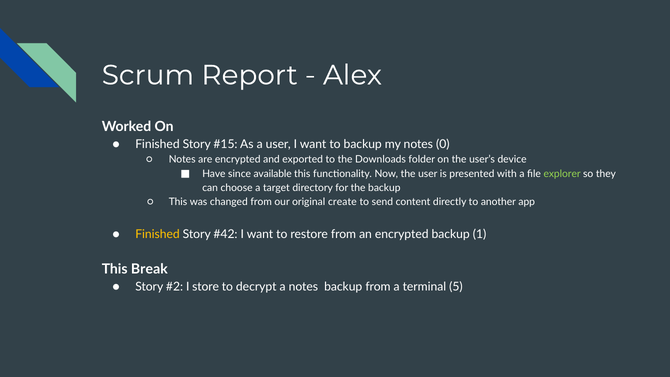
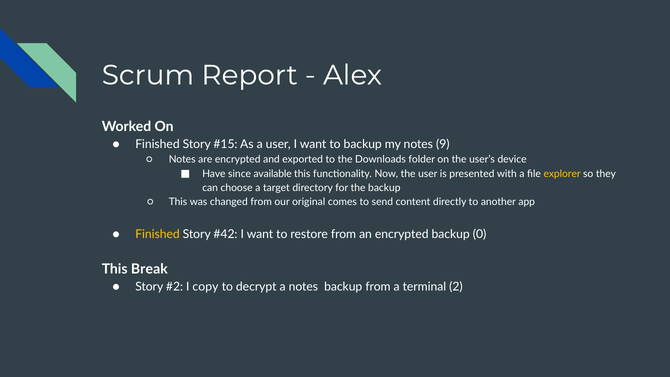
0: 0 -> 9
explorer colour: light green -> yellow
create: create -> comes
1: 1 -> 0
store: store -> copy
5: 5 -> 2
